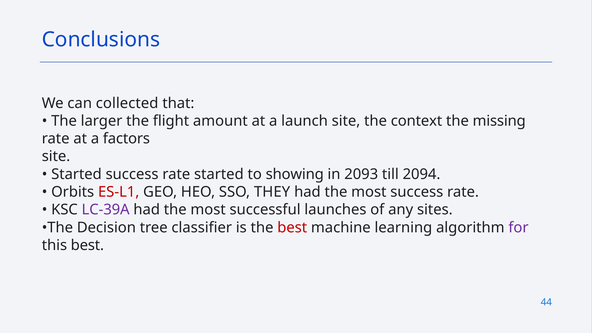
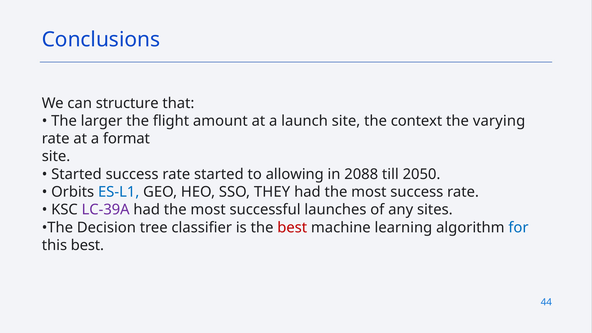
collected: collected -> structure
missing: missing -> varying
factors: factors -> format
showing: showing -> allowing
2093: 2093 -> 2088
2094: 2094 -> 2050
ES-L1 colour: red -> blue
for colour: purple -> blue
